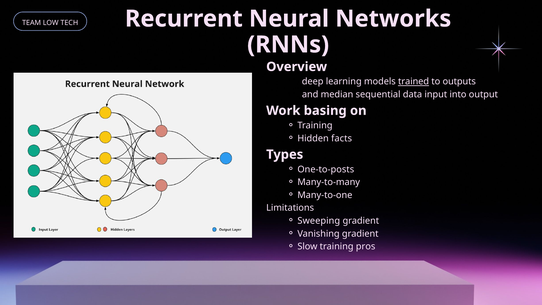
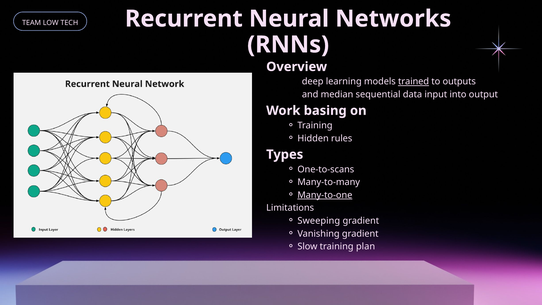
facts: facts -> rules
One-to-posts: One-to-posts -> One-to-scans
Many-to-one underline: none -> present
pros: pros -> plan
